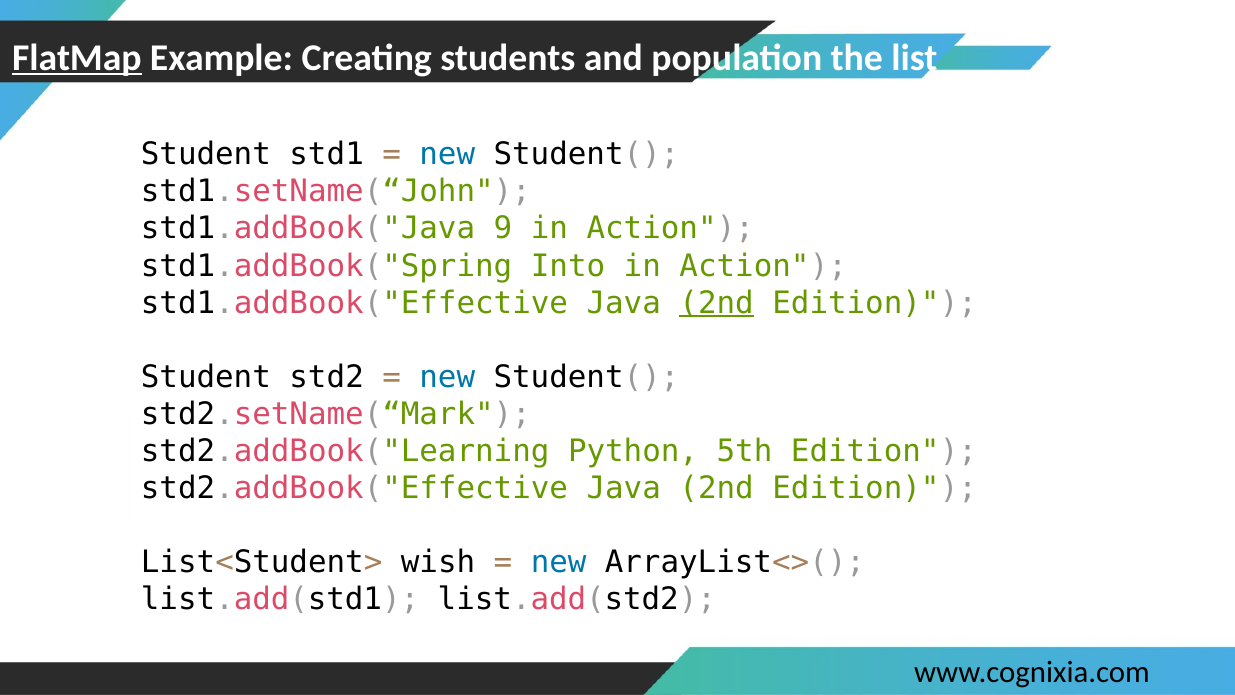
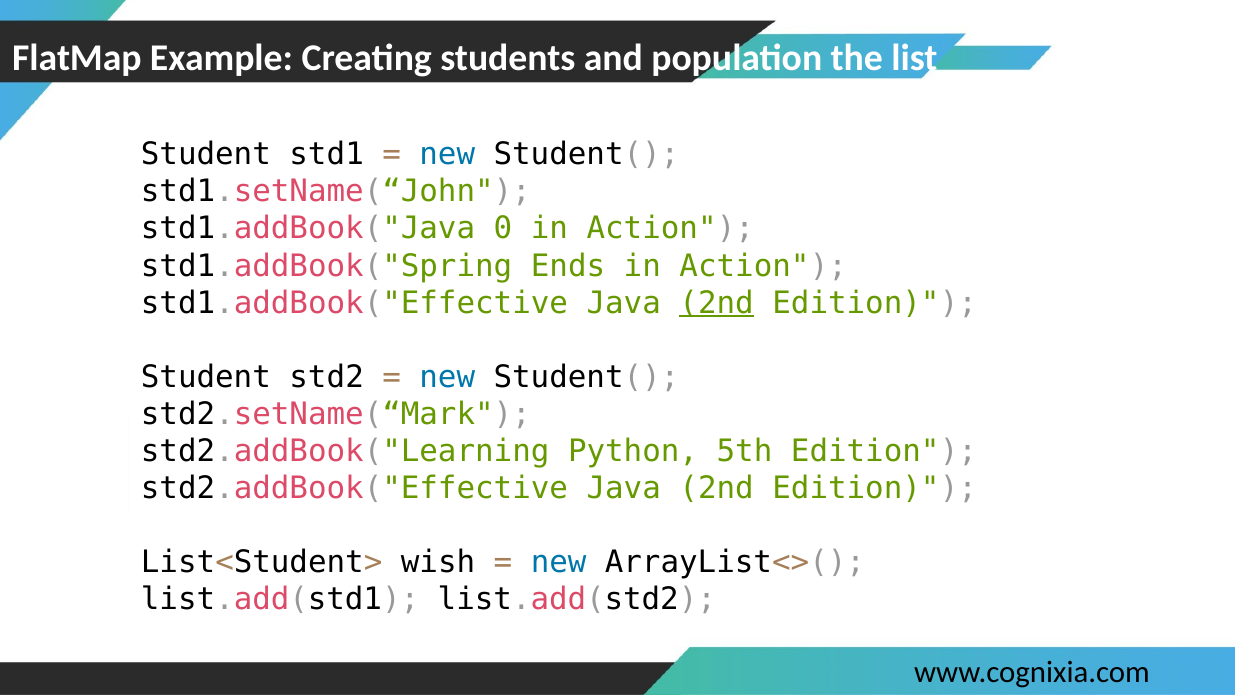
FlatMap underline: present -> none
9: 9 -> 0
Into: Into -> Ends
